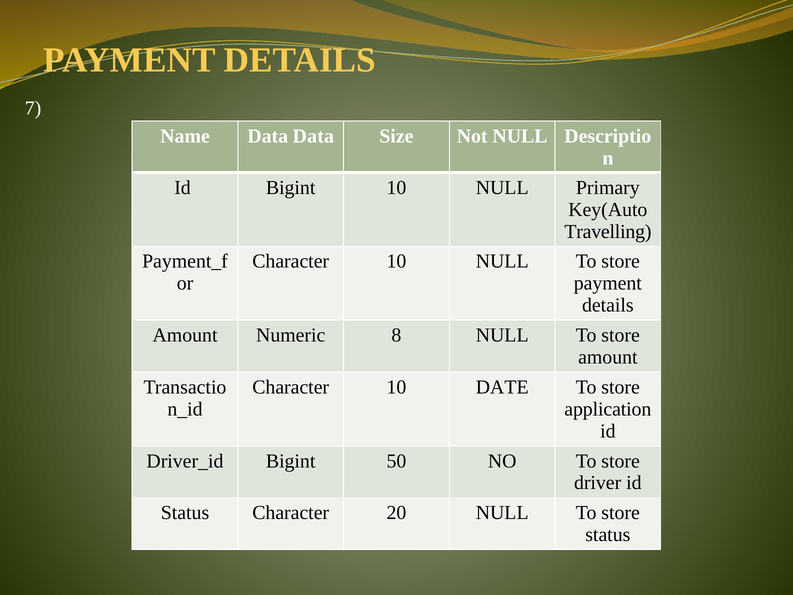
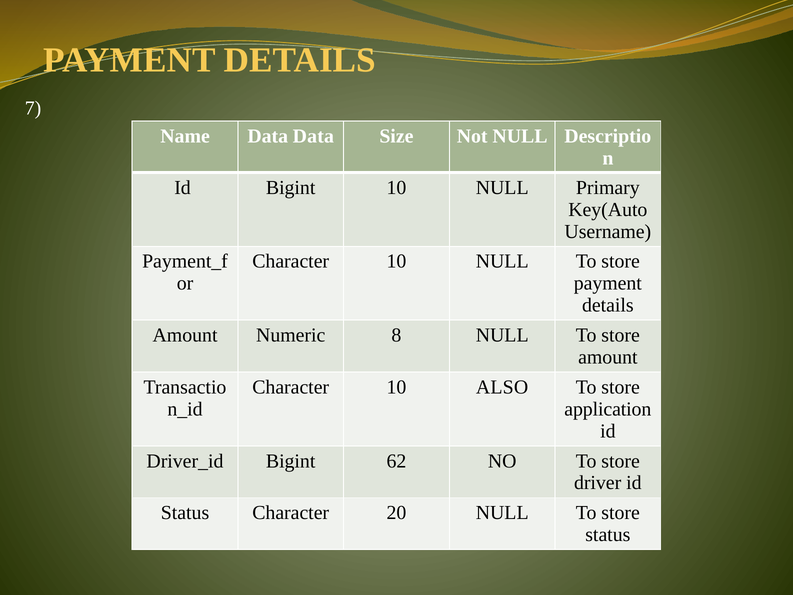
Travelling: Travelling -> Username
DATE: DATE -> ALSO
50: 50 -> 62
